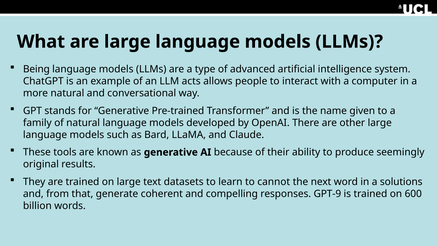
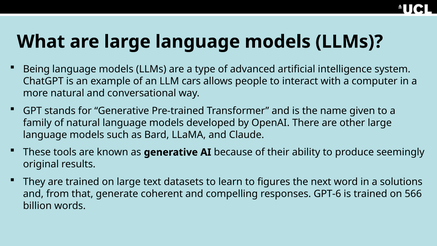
acts: acts -> cars
cannot: cannot -> figures
GPT-9: GPT-9 -> GPT-6
600: 600 -> 566
